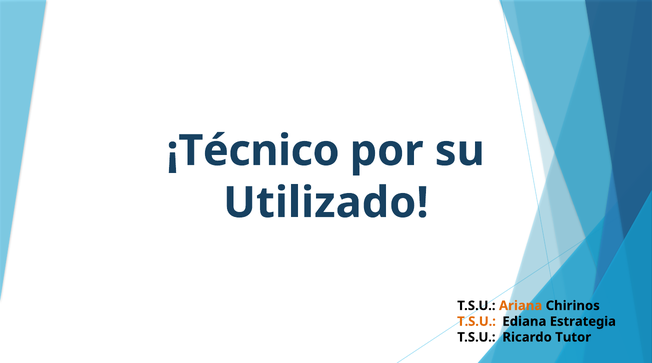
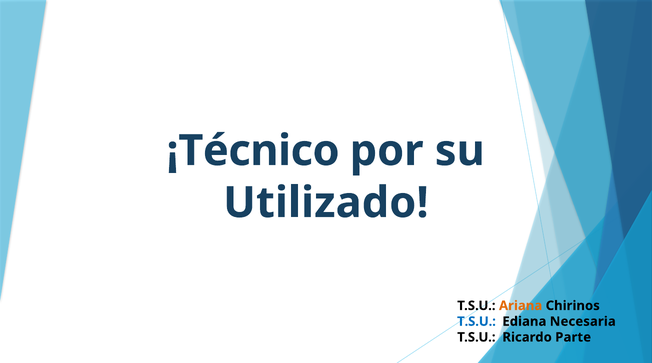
T.S.U at (476, 322) colour: orange -> blue
Estrategia: Estrategia -> Necesaria
Tutor: Tutor -> Parte
